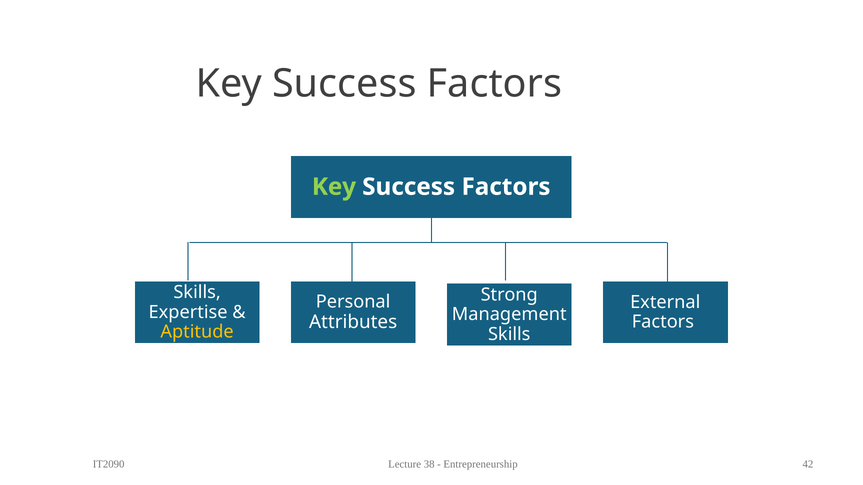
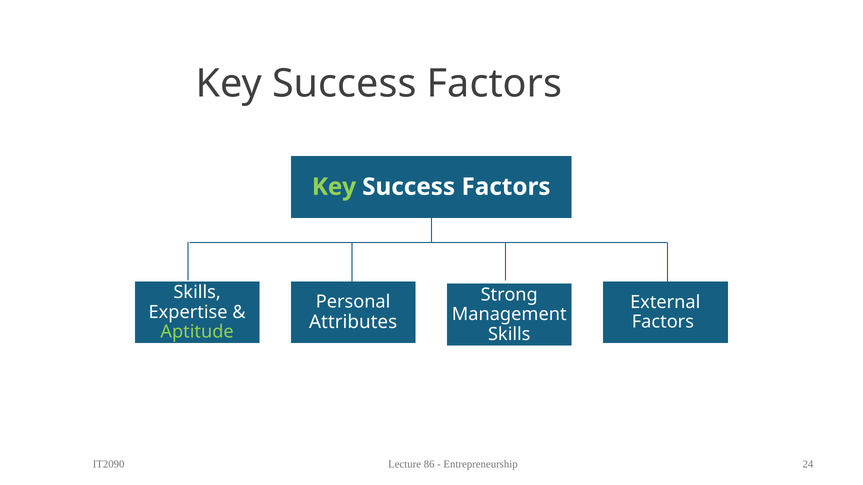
Aptitude colour: yellow -> light green
38: 38 -> 86
42: 42 -> 24
